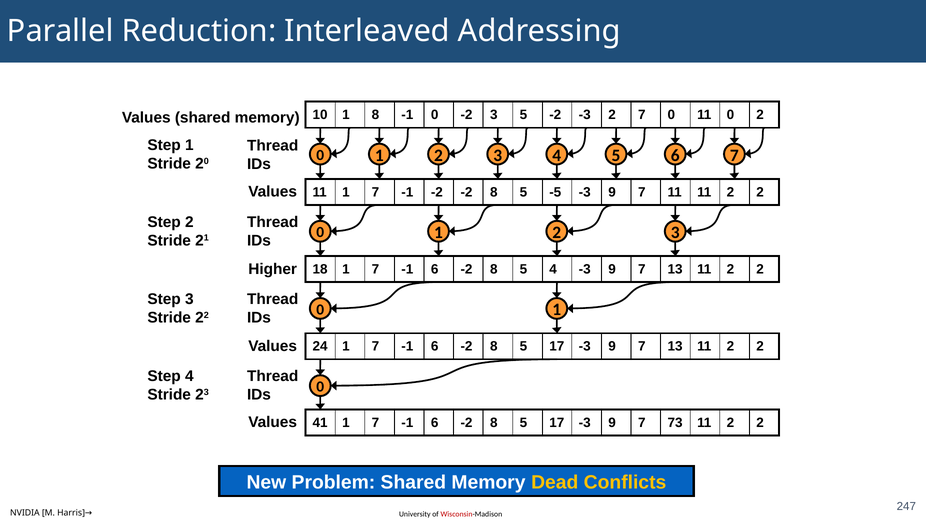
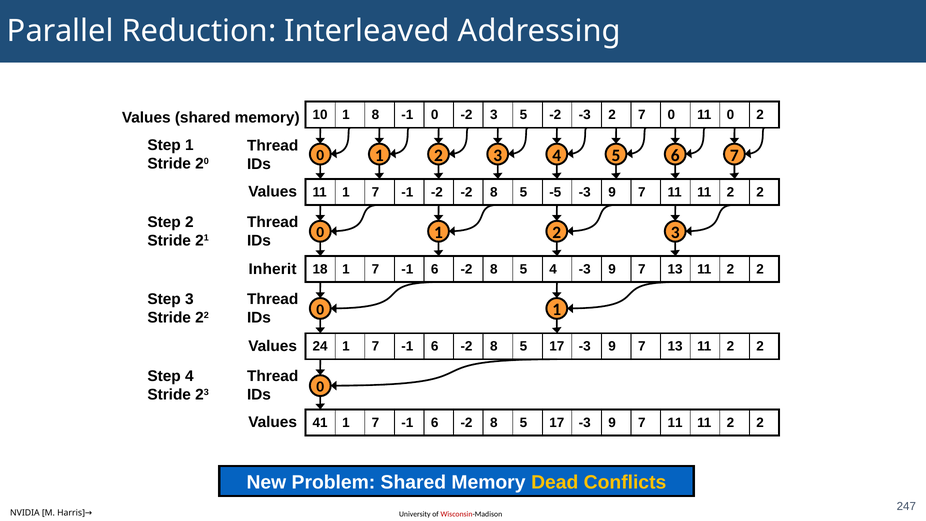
Higher: Higher -> Inherit
73 at (675, 423): 73 -> 11
